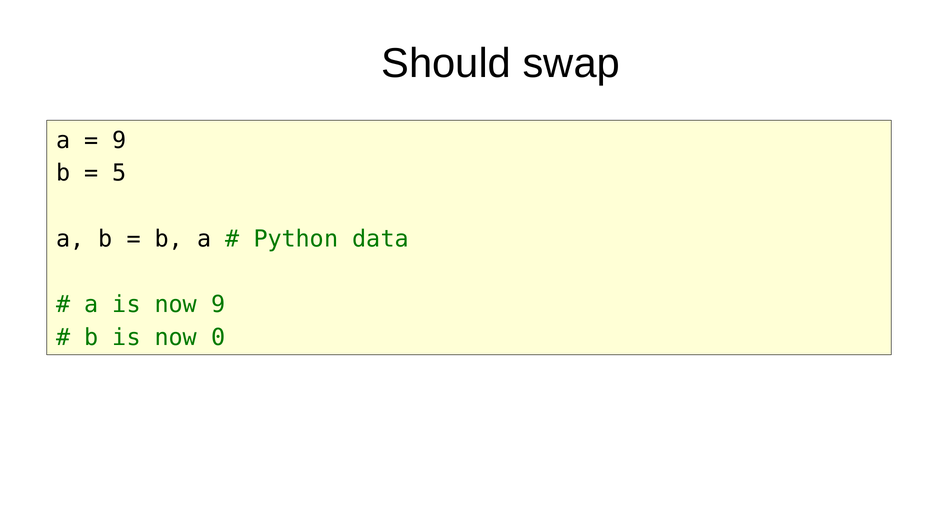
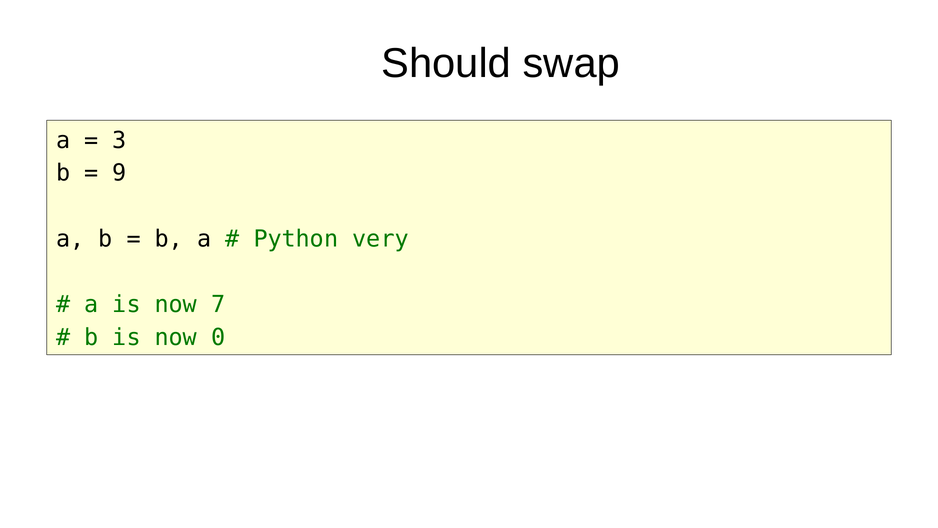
9 at (120, 140): 9 -> 3
5: 5 -> 9
data: data -> very
now 9: 9 -> 7
